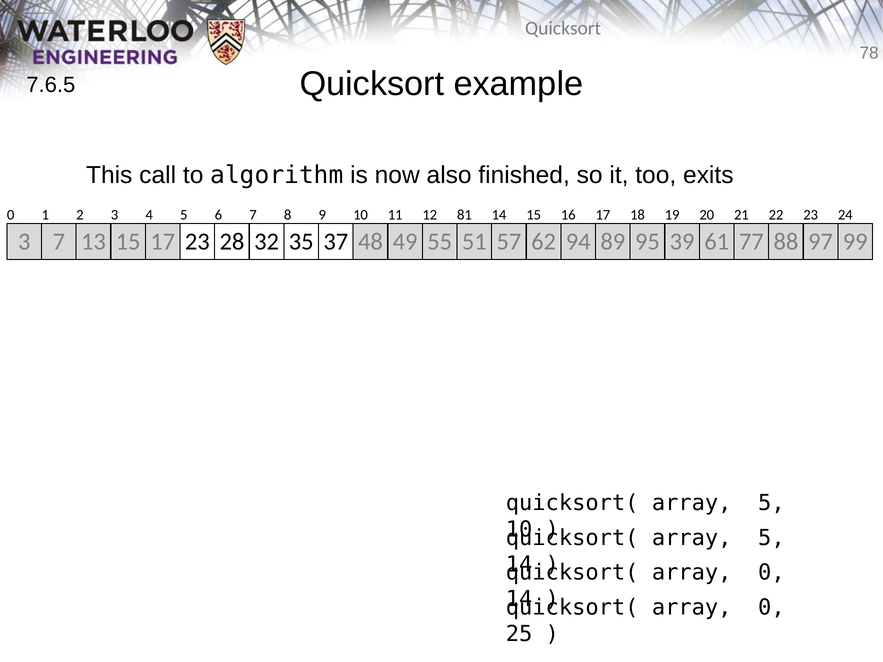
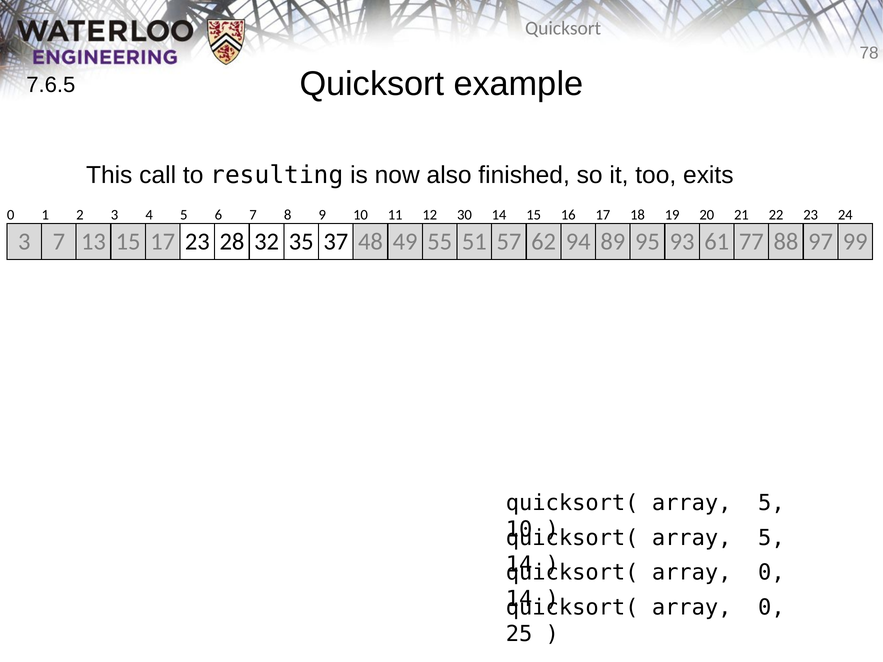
algorithm: algorithm -> resulting
81: 81 -> 30
39: 39 -> 93
